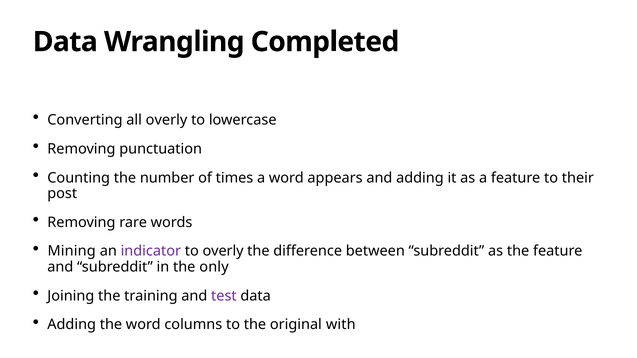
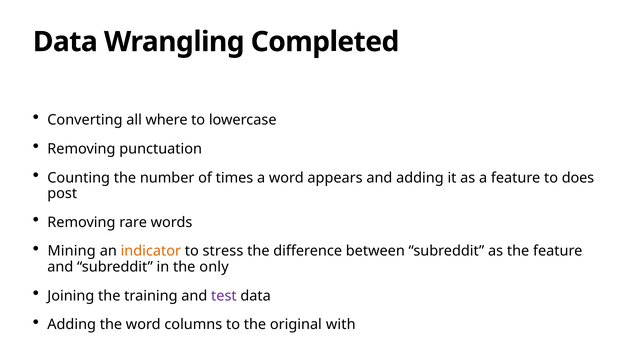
all overly: overly -> where
their: their -> does
indicator colour: purple -> orange
to overly: overly -> stress
